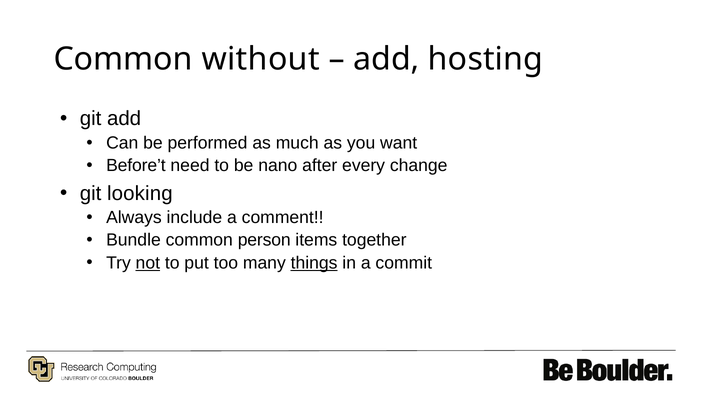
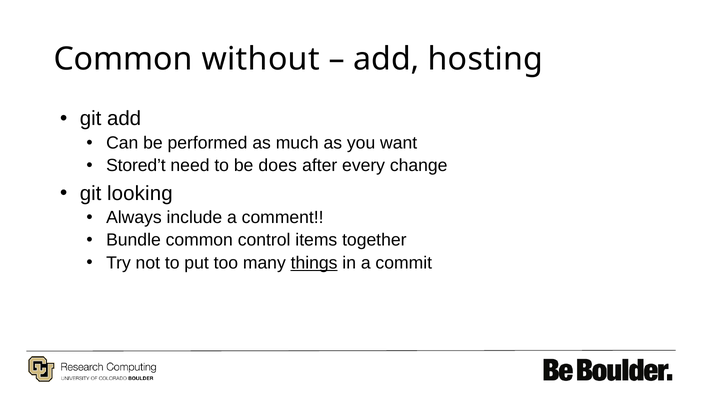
Before’t: Before’t -> Stored’t
nano: nano -> does
person: person -> control
not underline: present -> none
